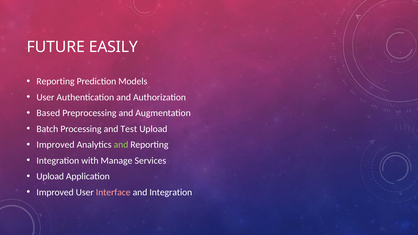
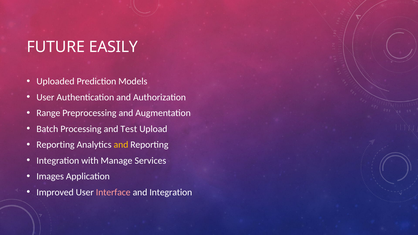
Reporting at (56, 81): Reporting -> Uploaded
Based: Based -> Range
Improved at (55, 145): Improved -> Reporting
and at (121, 145) colour: light green -> yellow
Upload at (50, 176): Upload -> Images
